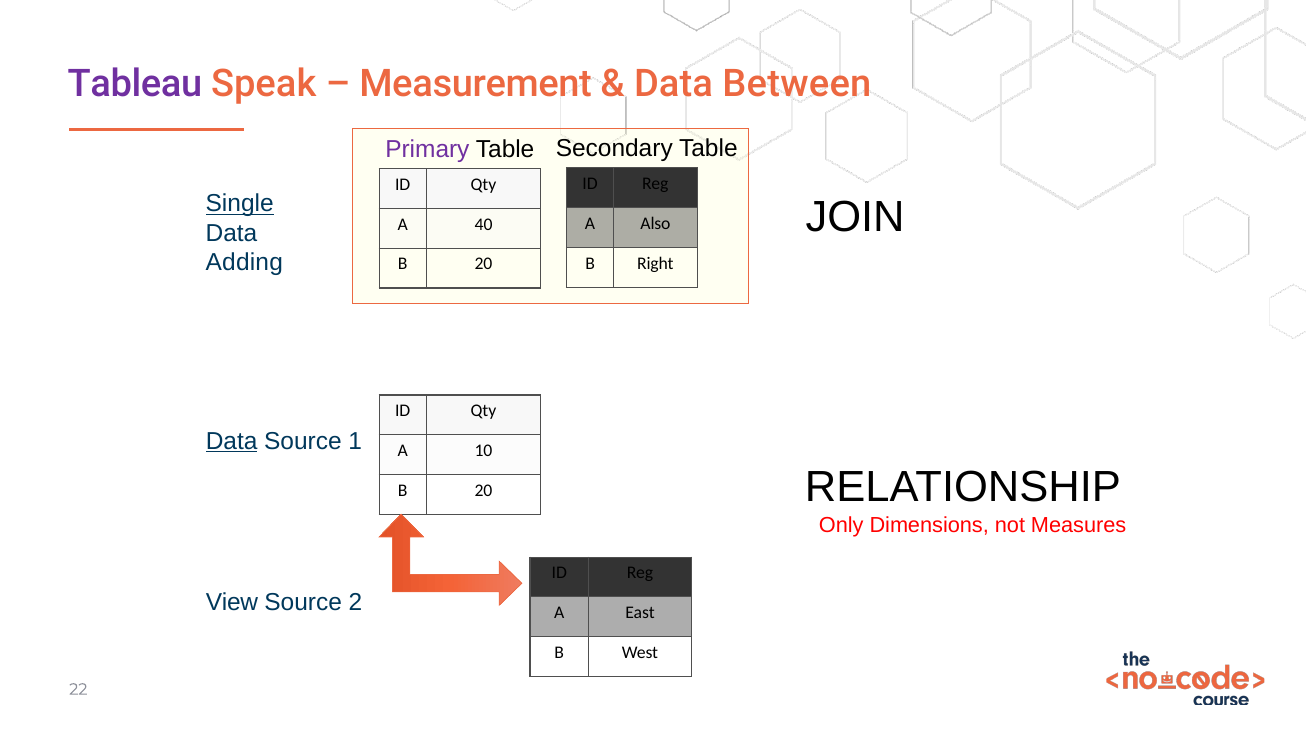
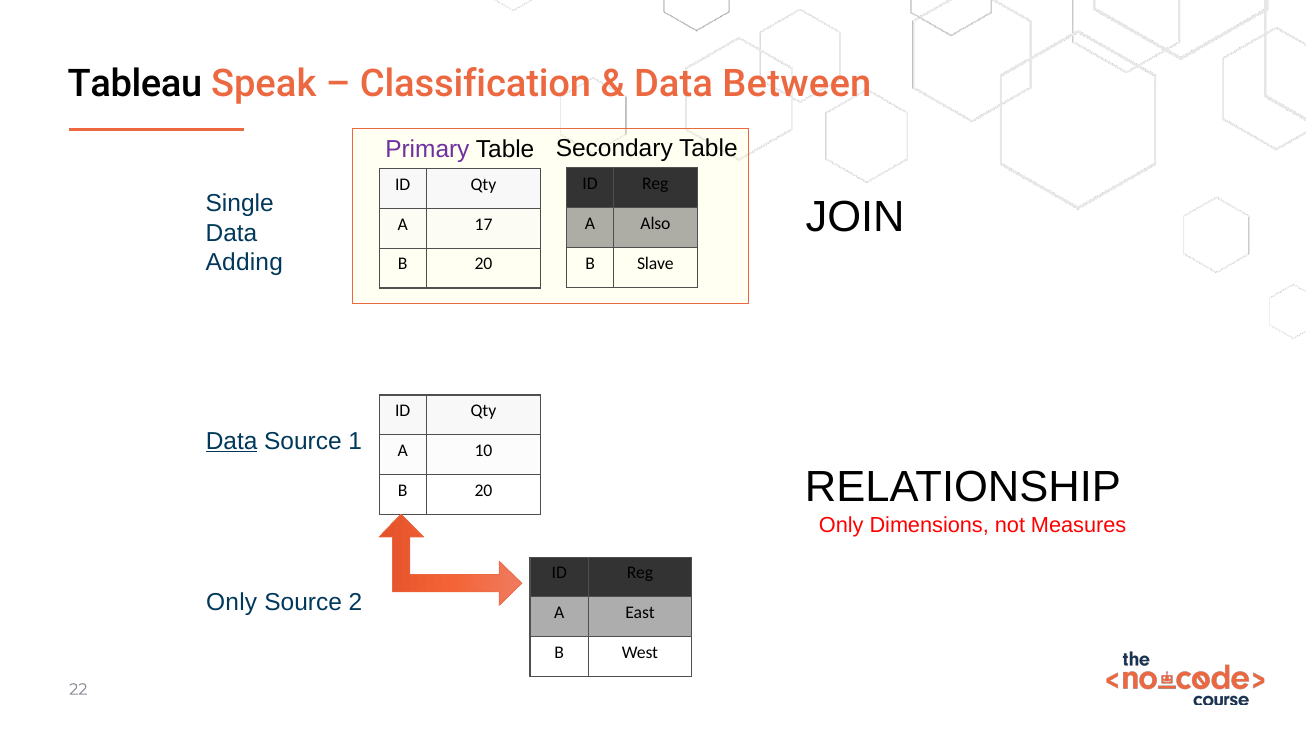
Tableau colour: purple -> black
Measurement: Measurement -> Classification
Single underline: present -> none
40: 40 -> 17
Right: Right -> Slave
View at (232, 602): View -> Only
